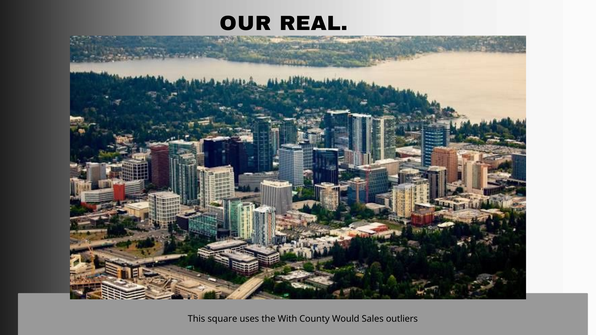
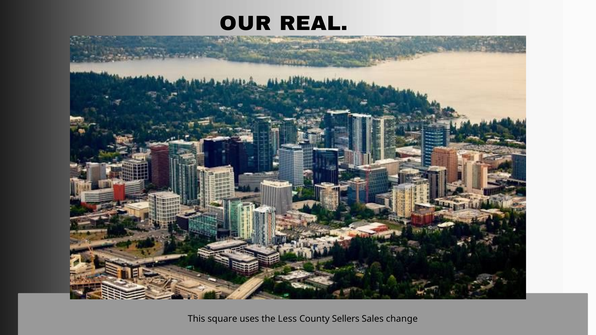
With: With -> Less
Would: Would -> Sellers
outliers: outliers -> change
